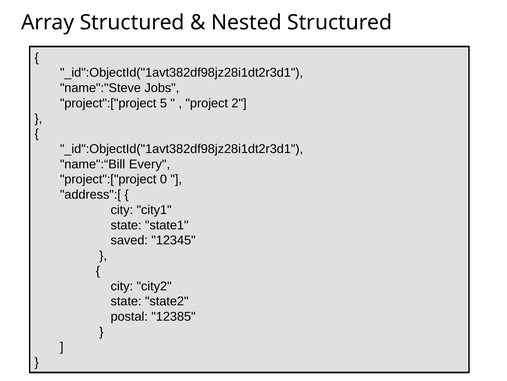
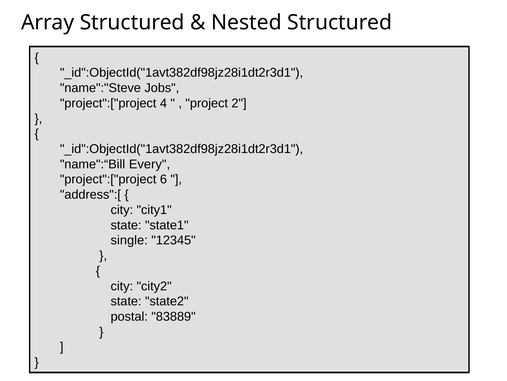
5: 5 -> 4
0: 0 -> 6
saved: saved -> single
12385: 12385 -> 83889
